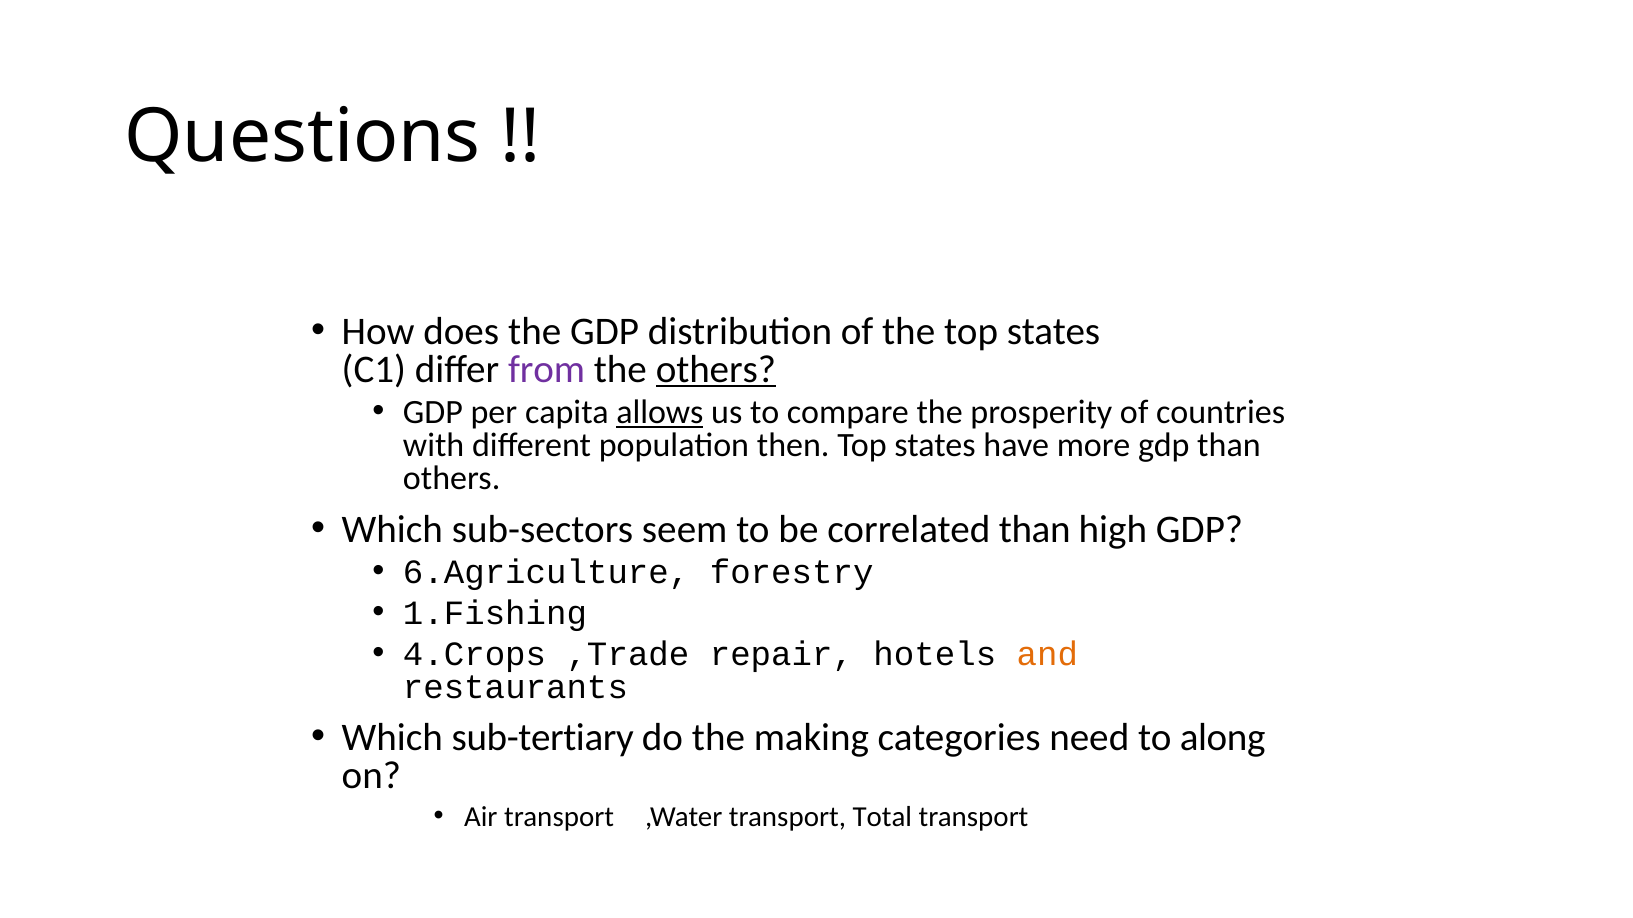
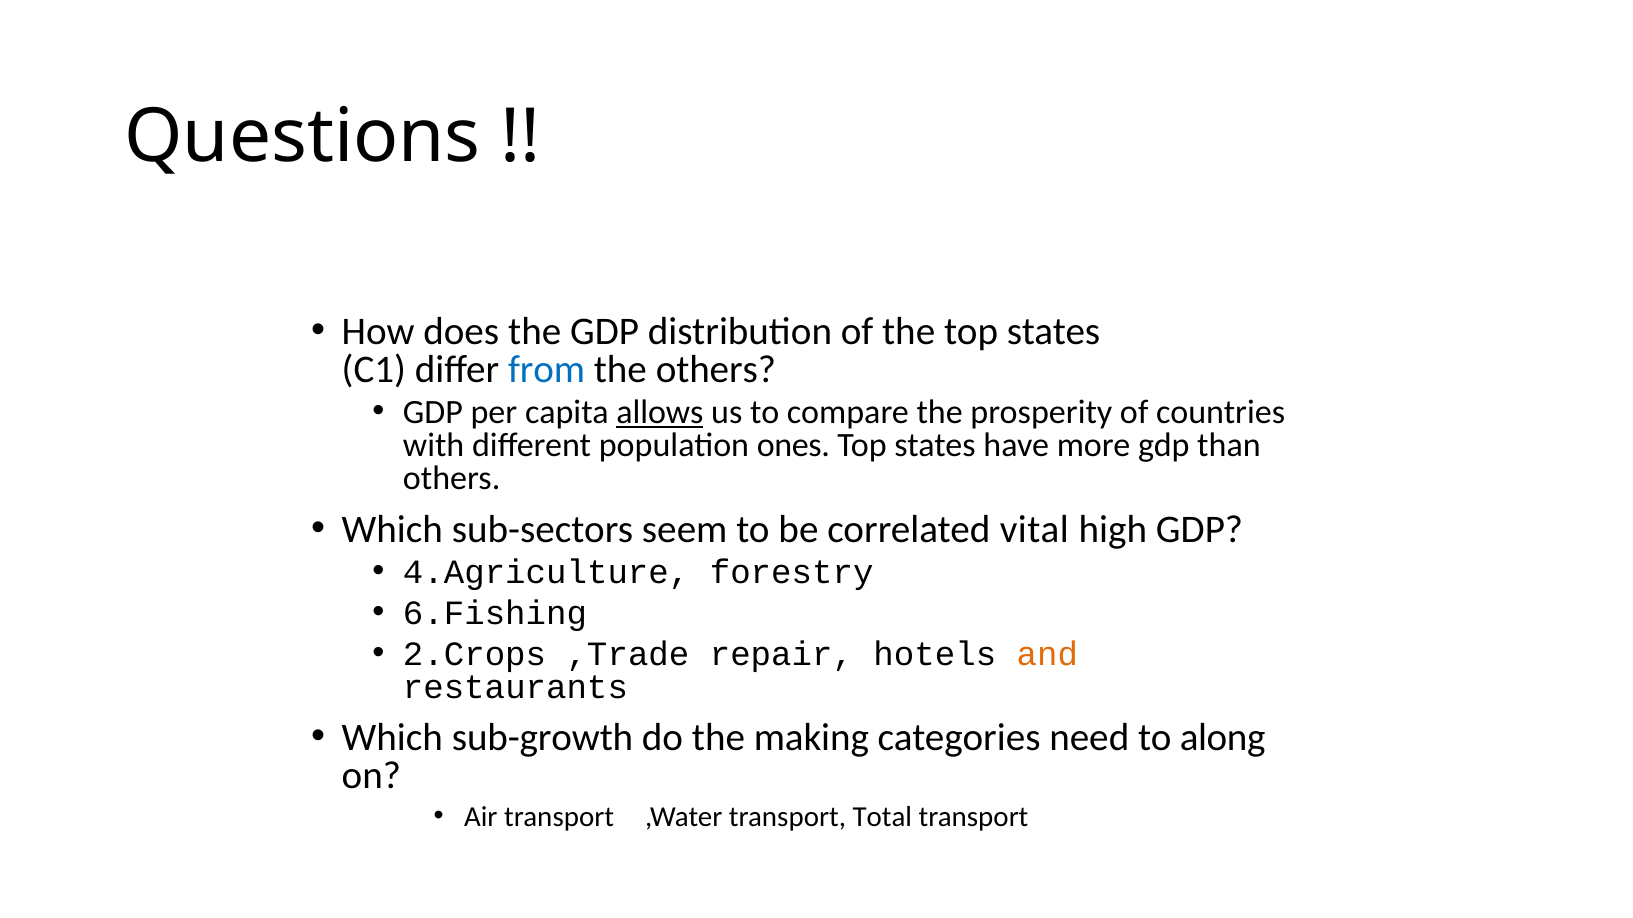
from colour: purple -> blue
others at (716, 370) underline: present -> none
then: then -> ones
correlated than: than -> vital
6.Agriculture: 6.Agriculture -> 4.Agriculture
1.Fishing: 1.Fishing -> 6.Fishing
4.Crops: 4.Crops -> 2.Crops
sub-tertiary: sub-tertiary -> sub-growth
